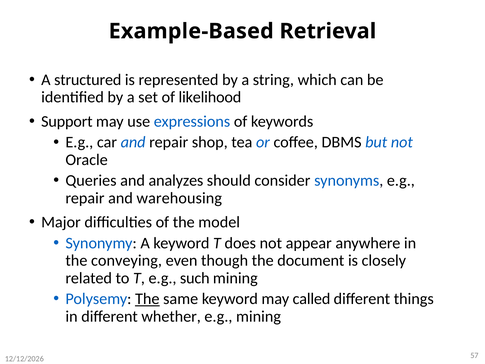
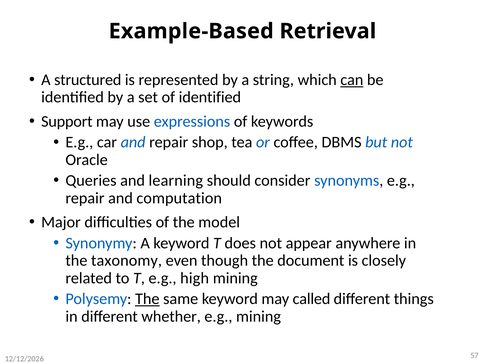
can underline: none -> present
of likelihood: likelihood -> identified
analyzes: analyzes -> learning
warehousing: warehousing -> computation
conveying: conveying -> taxonomy
such: such -> high
